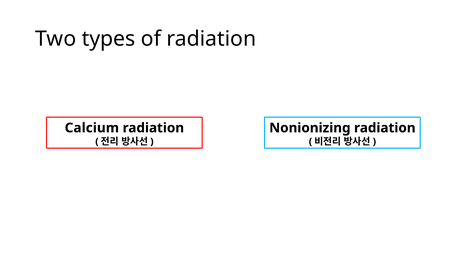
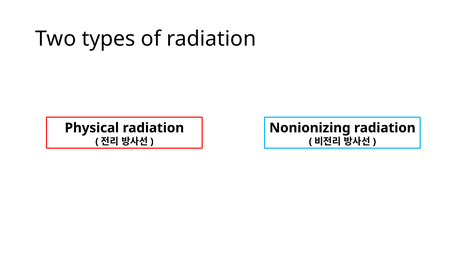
Calcium: Calcium -> Physical
